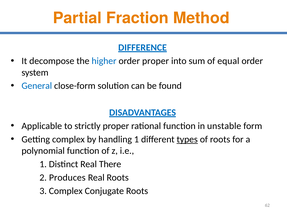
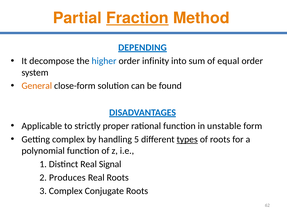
Fraction underline: none -> present
DIFFERENCE: DIFFERENCE -> DEPENDING
order proper: proper -> infinity
General colour: blue -> orange
handling 1: 1 -> 5
There: There -> Signal
